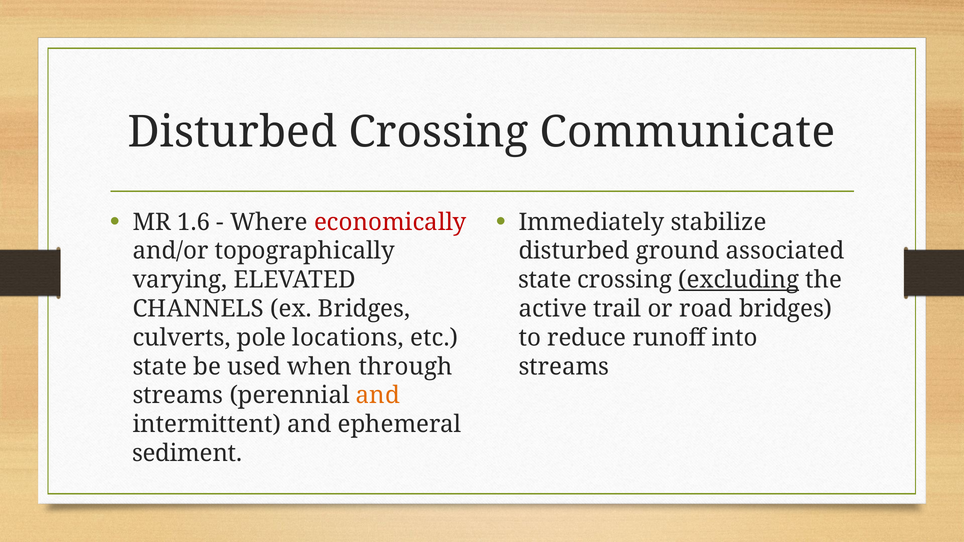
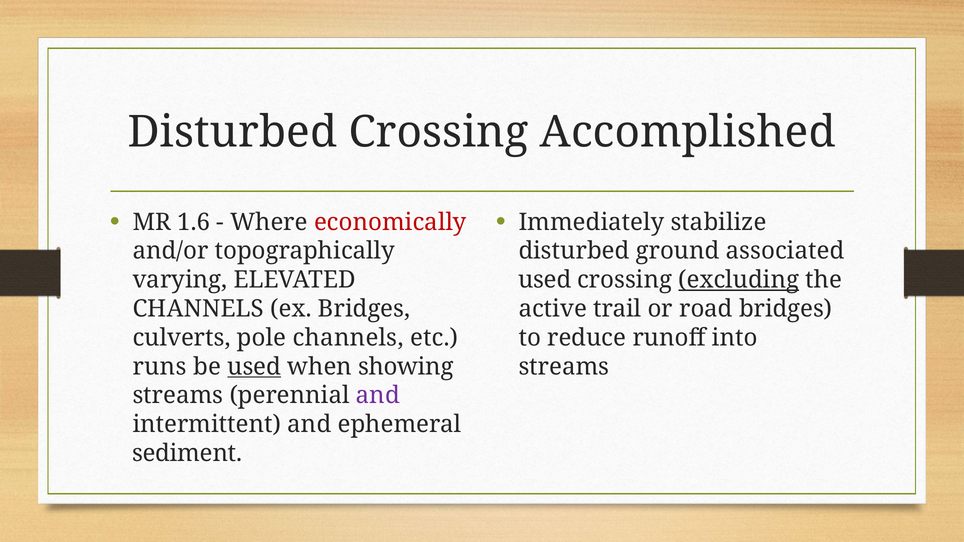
Communicate: Communicate -> Accomplished
state at (545, 280): state -> used
pole locations: locations -> channels
state at (160, 367): state -> runs
used at (254, 367) underline: none -> present
through: through -> showing
and at (378, 396) colour: orange -> purple
